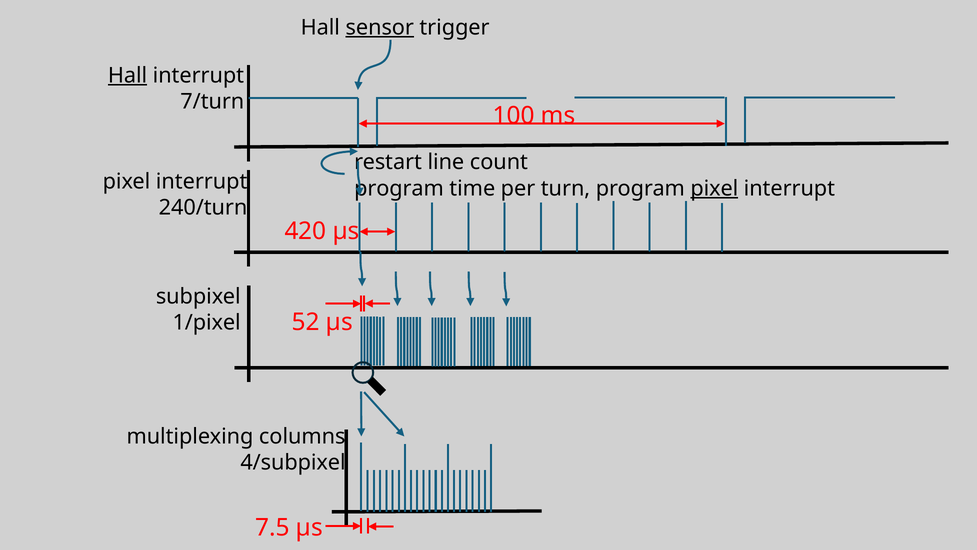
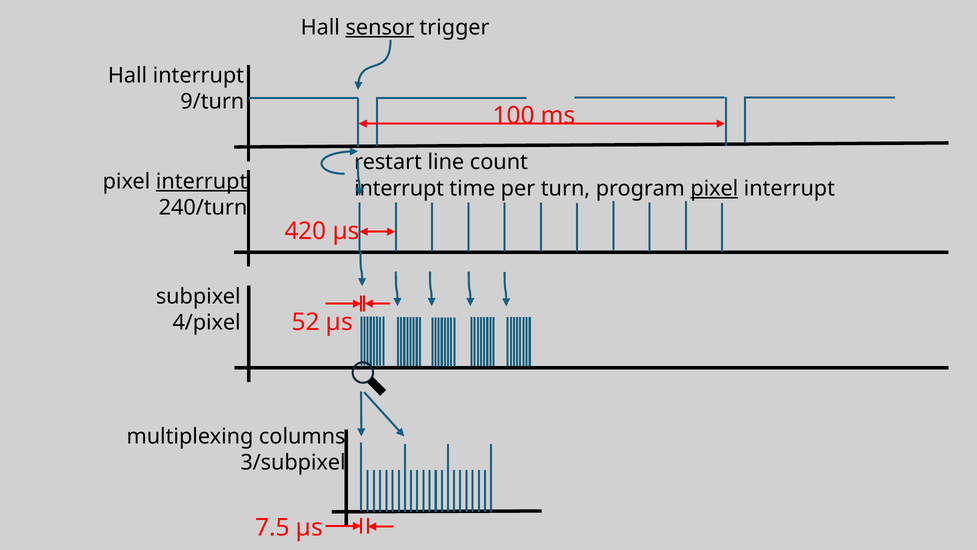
Hall at (128, 75) underline: present -> none
7/turn: 7/turn -> 9/turn
interrupt at (202, 181) underline: none -> present
program at (399, 188): program -> interrupt
1/pixel: 1/pixel -> 4/pixel
4/subpixel: 4/subpixel -> 3/subpixel
